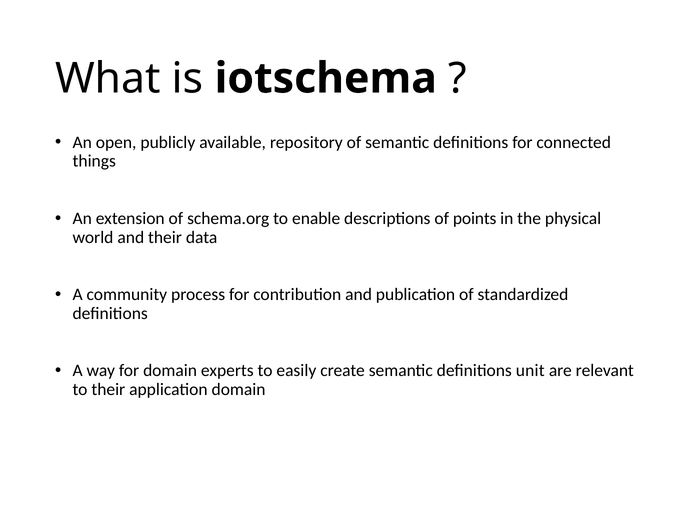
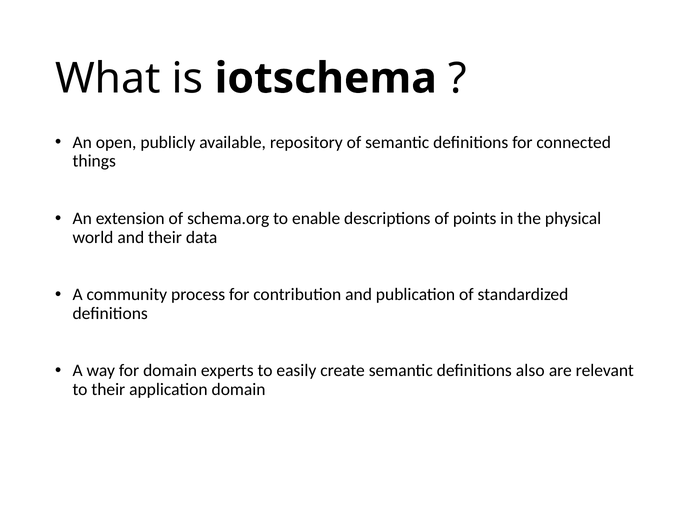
unit: unit -> also
